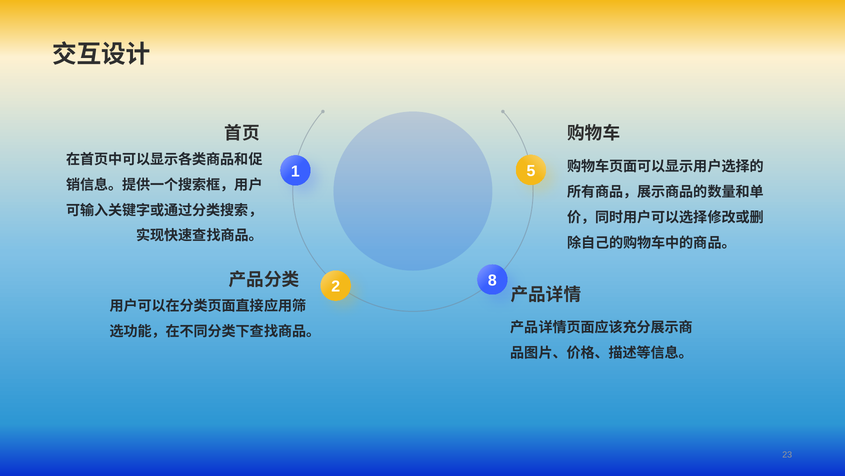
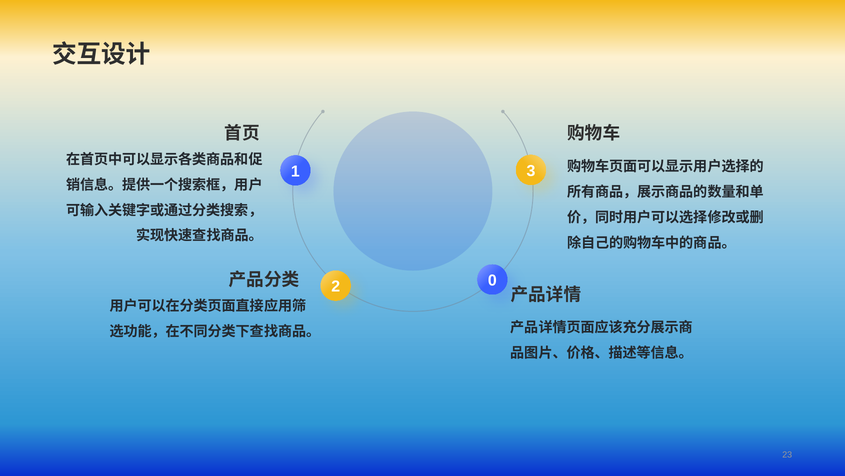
5: 5 -> 3
8: 8 -> 0
